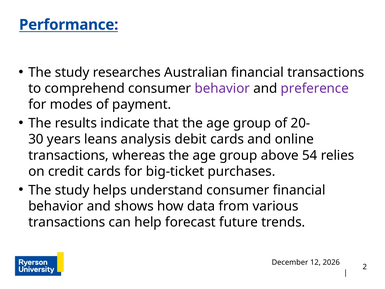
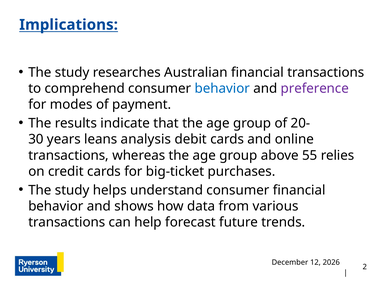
Performance: Performance -> Implications
behavior at (222, 88) colour: purple -> blue
54: 54 -> 55
